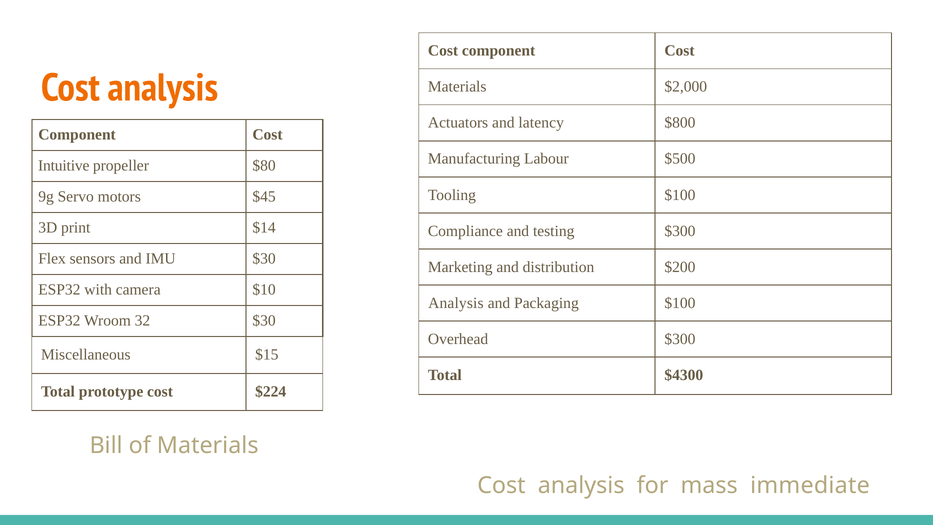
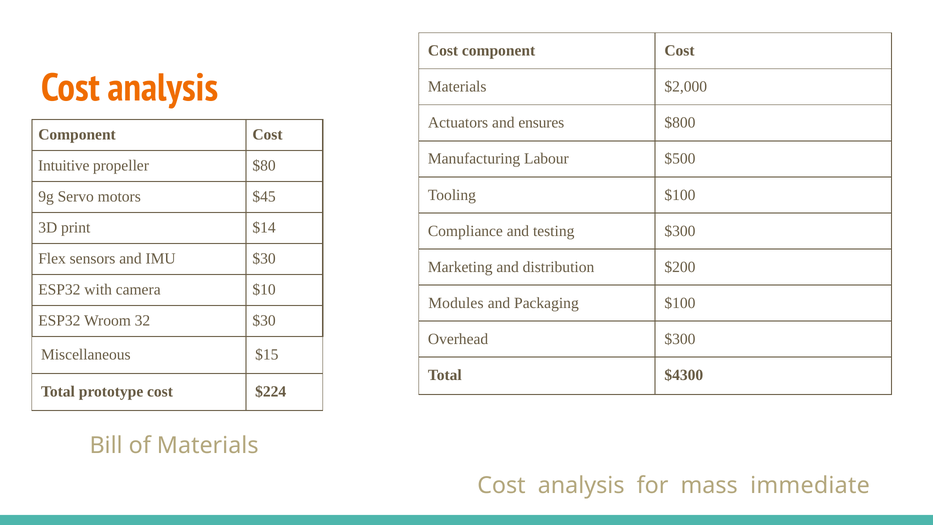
latency: latency -> ensures
Analysis at (456, 303): Analysis -> Modules
